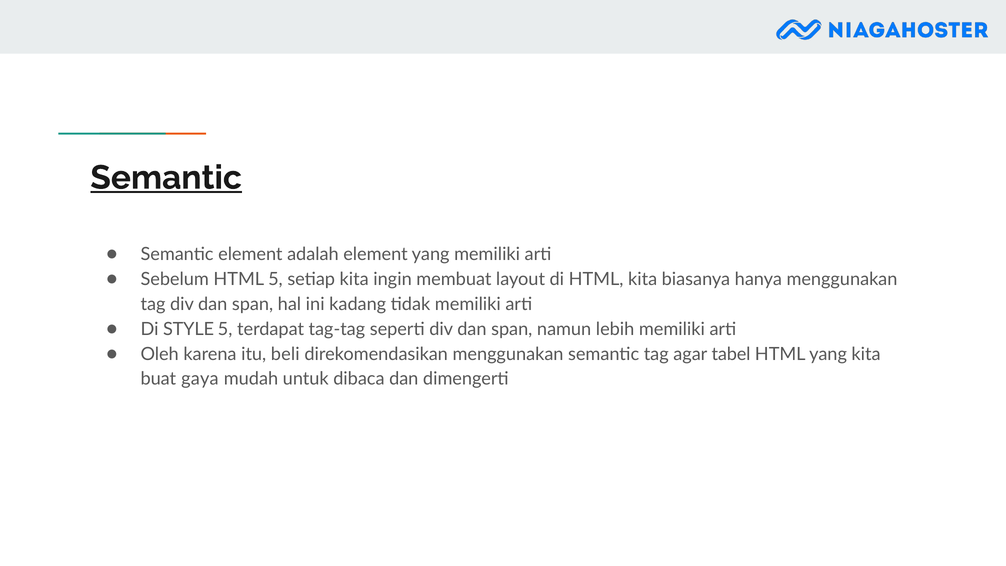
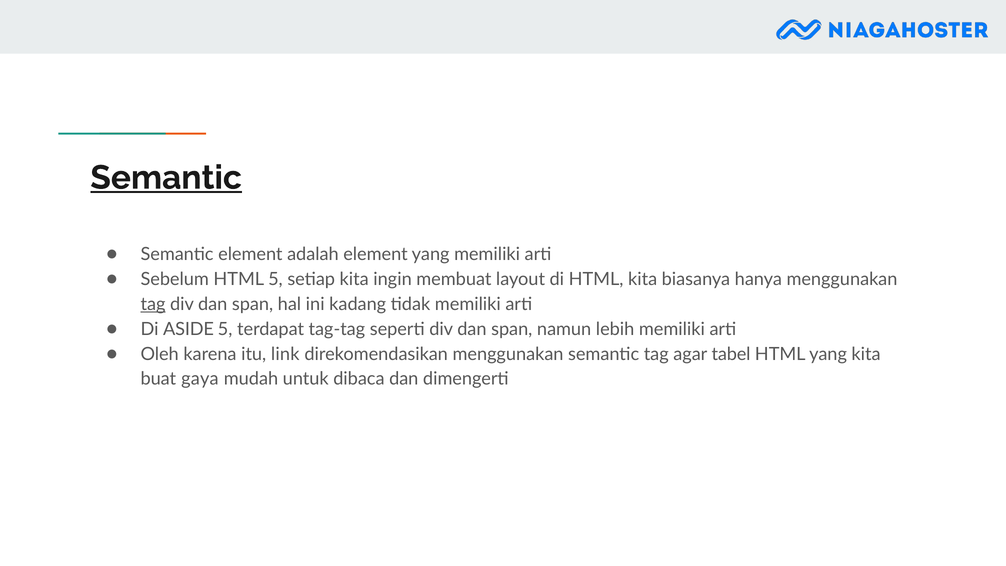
tag at (153, 304) underline: none -> present
STYLE: STYLE -> ASIDE
beli: beli -> link
